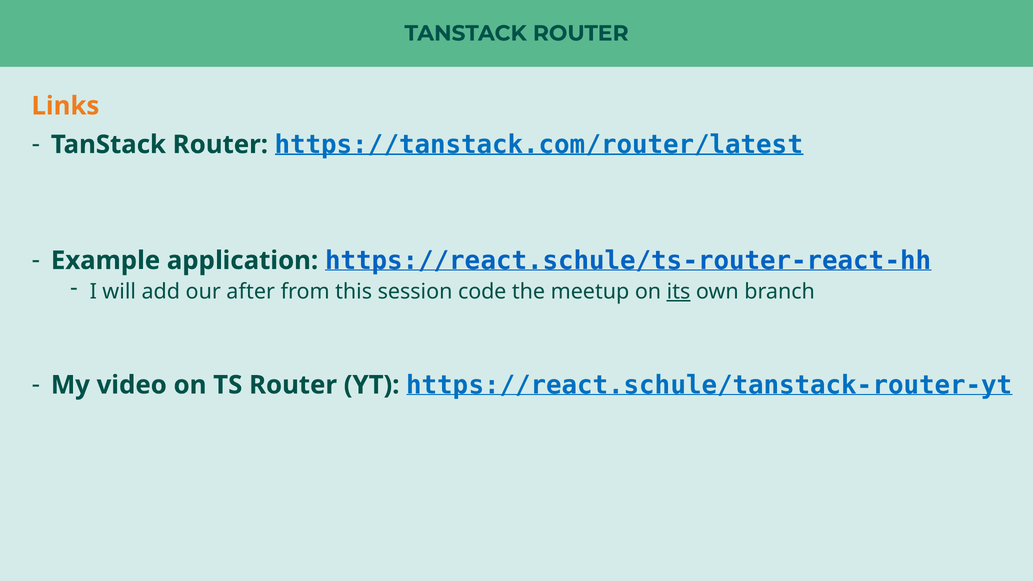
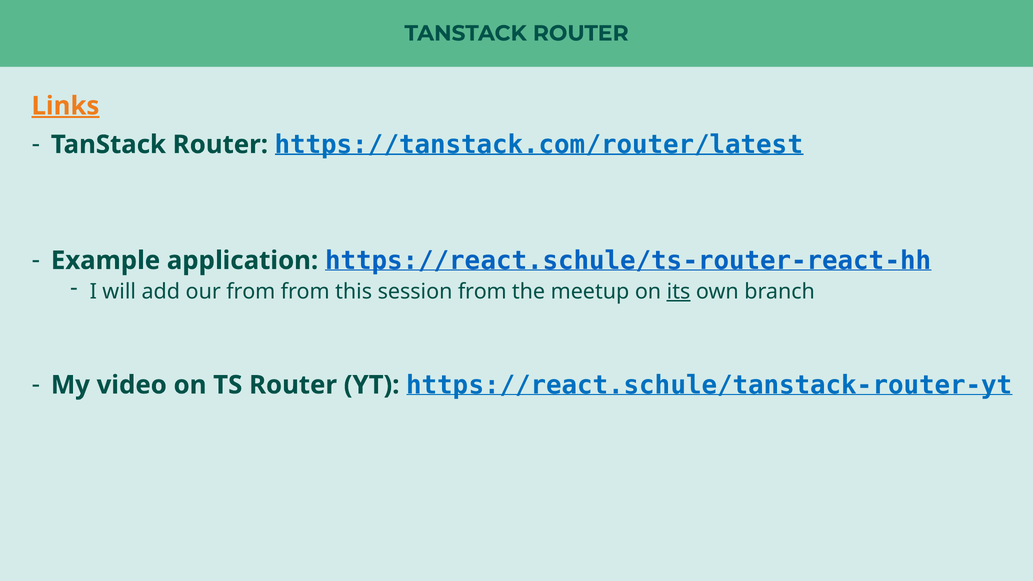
Links underline: none -> present
our after: after -> from
session code: code -> from
